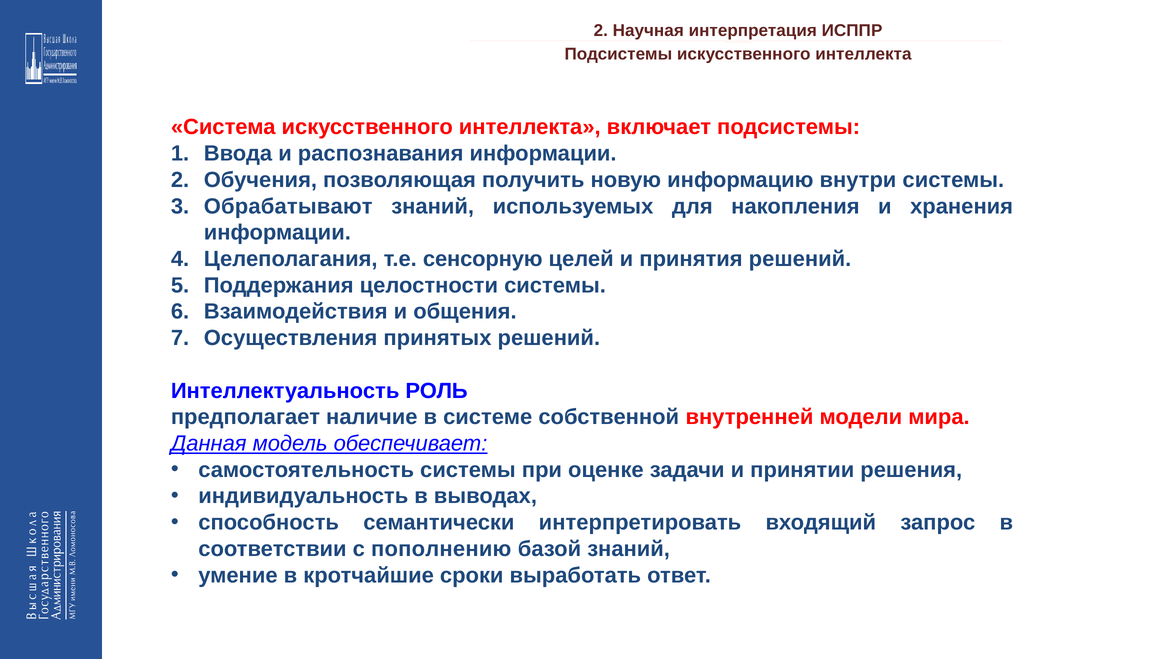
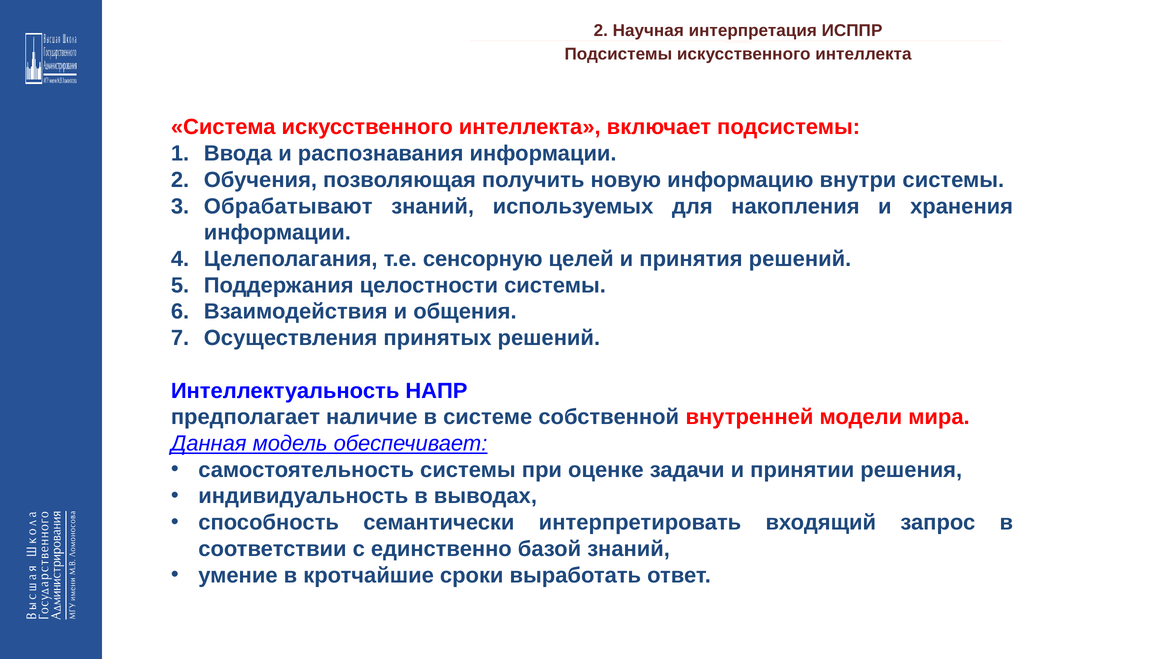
РОЛЬ: РОЛЬ -> НАПР
пополнению: пополнению -> единственно
